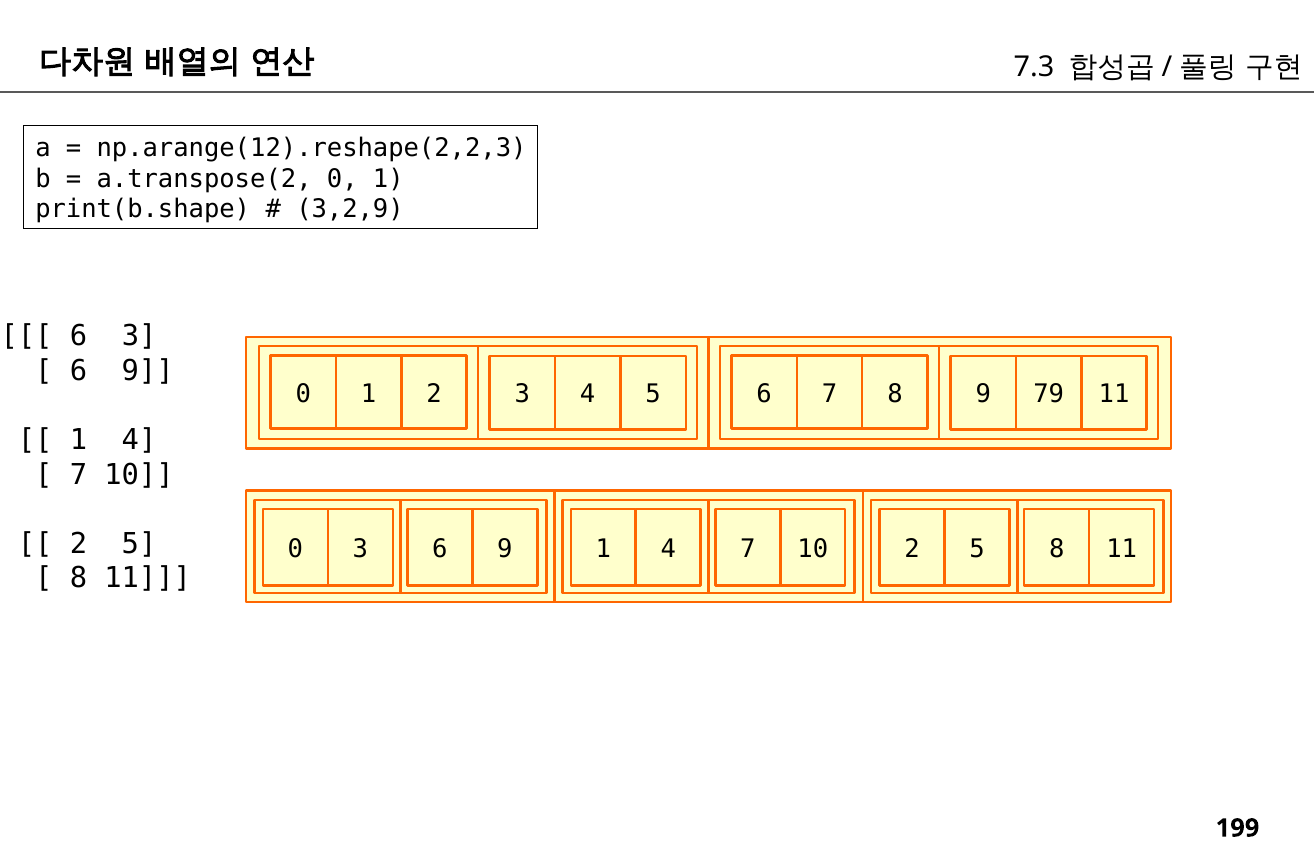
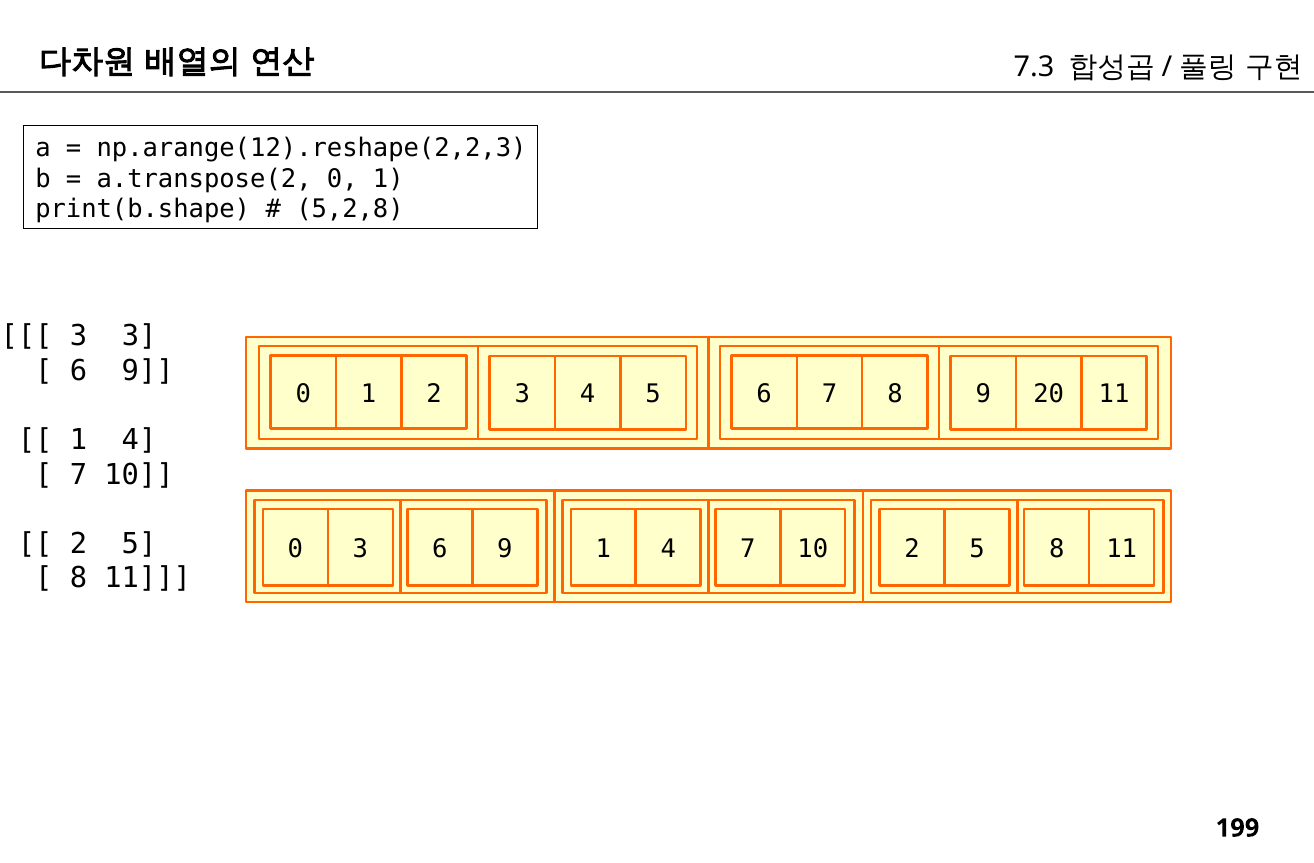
3,2,9: 3,2,9 -> 5,2,8
6 at (79, 336): 6 -> 3
79: 79 -> 20
